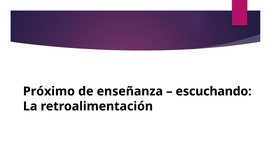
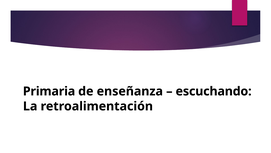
Próximo: Próximo -> Primaria
